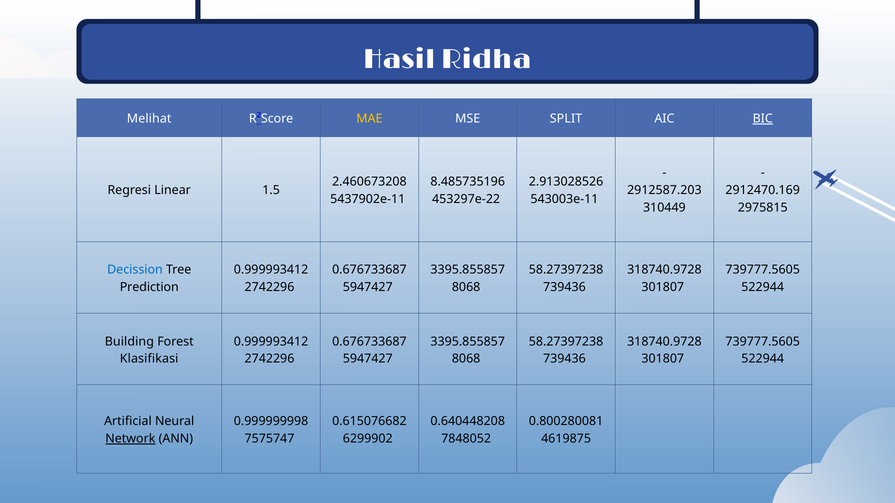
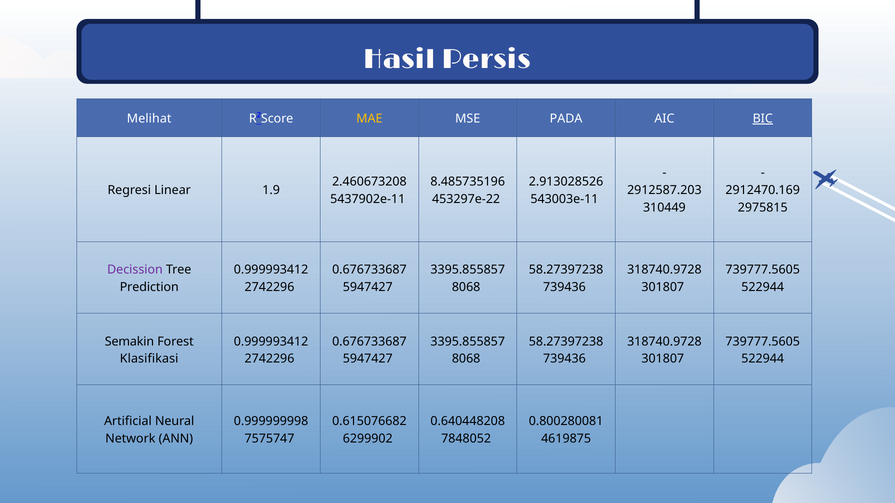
Ridha: Ridha -> Persis
SPLIT: SPLIT -> PADA
1.5: 1.5 -> 1.9
Decission colour: blue -> purple
Building: Building -> Semakin
Network underline: present -> none
